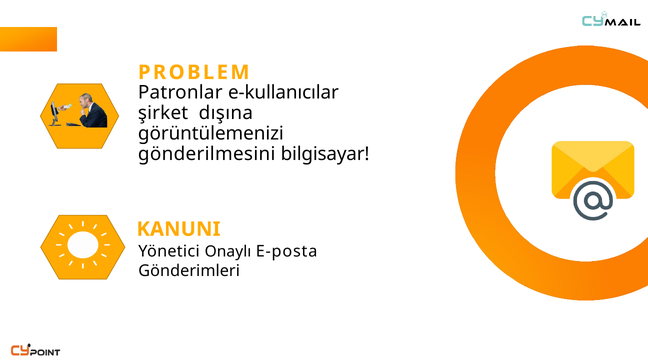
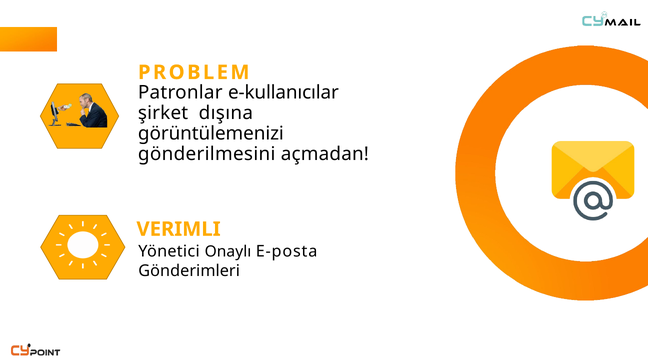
bilgisayar: bilgisayar -> açmadan
KANUNI: KANUNI -> VERIMLI
